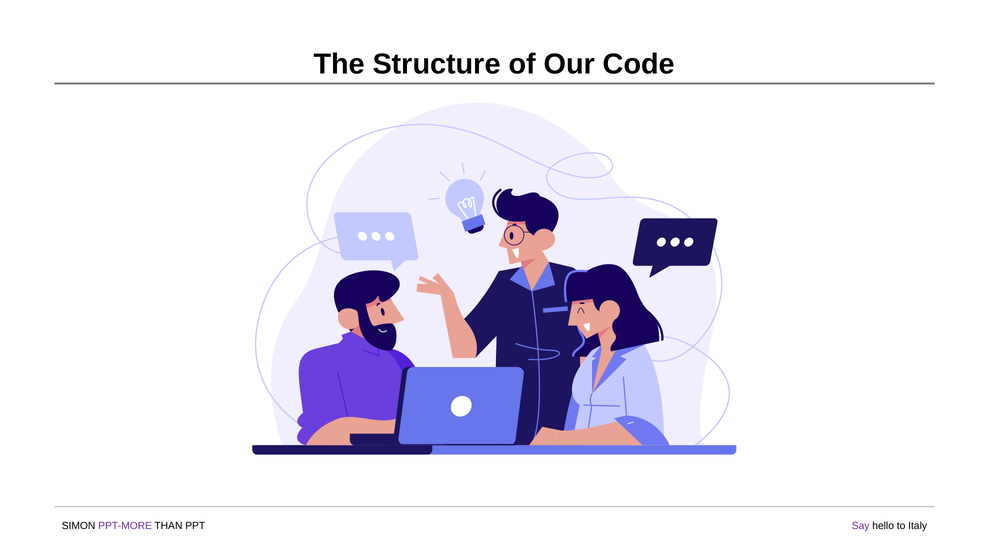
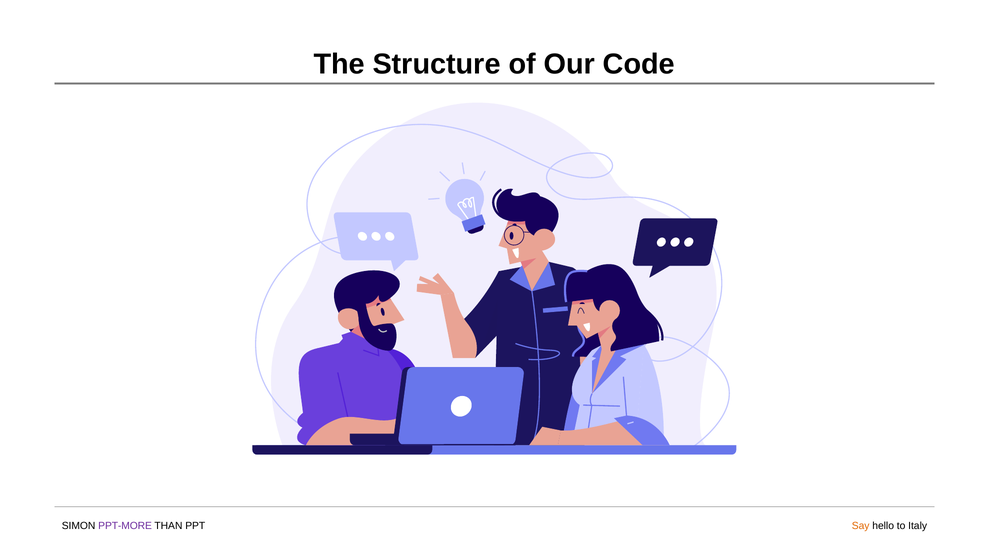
Say colour: purple -> orange
